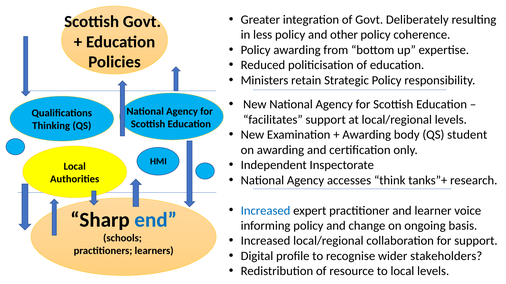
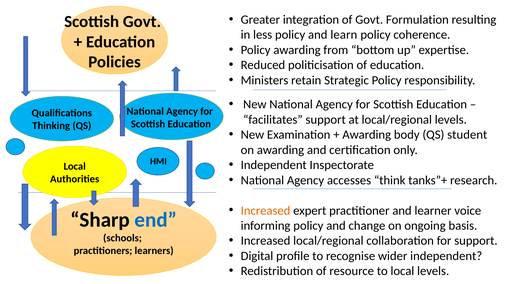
Deliberately: Deliberately -> Formulation
other: other -> learn
Increased at (266, 211) colour: blue -> orange
wider stakeholders: stakeholders -> independent
